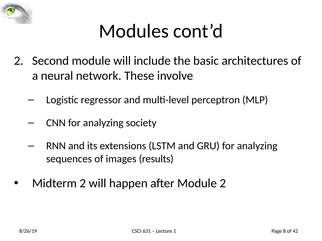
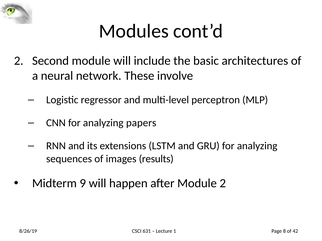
society: society -> papers
Midterm 2: 2 -> 9
